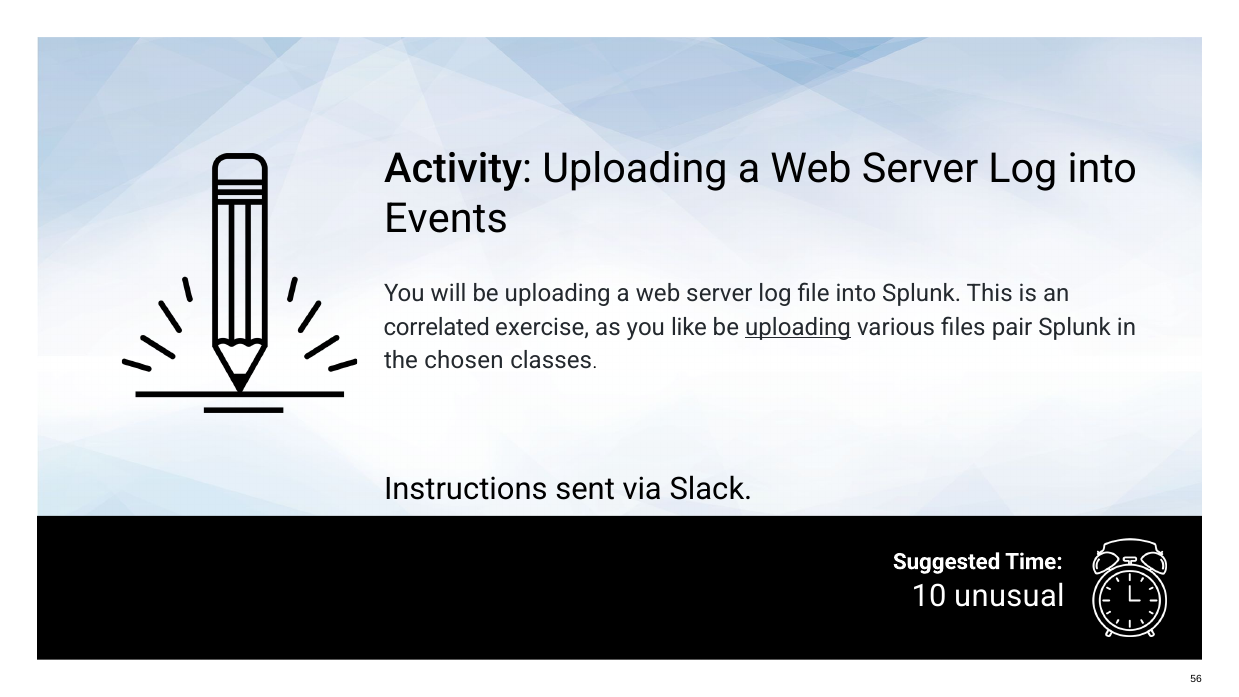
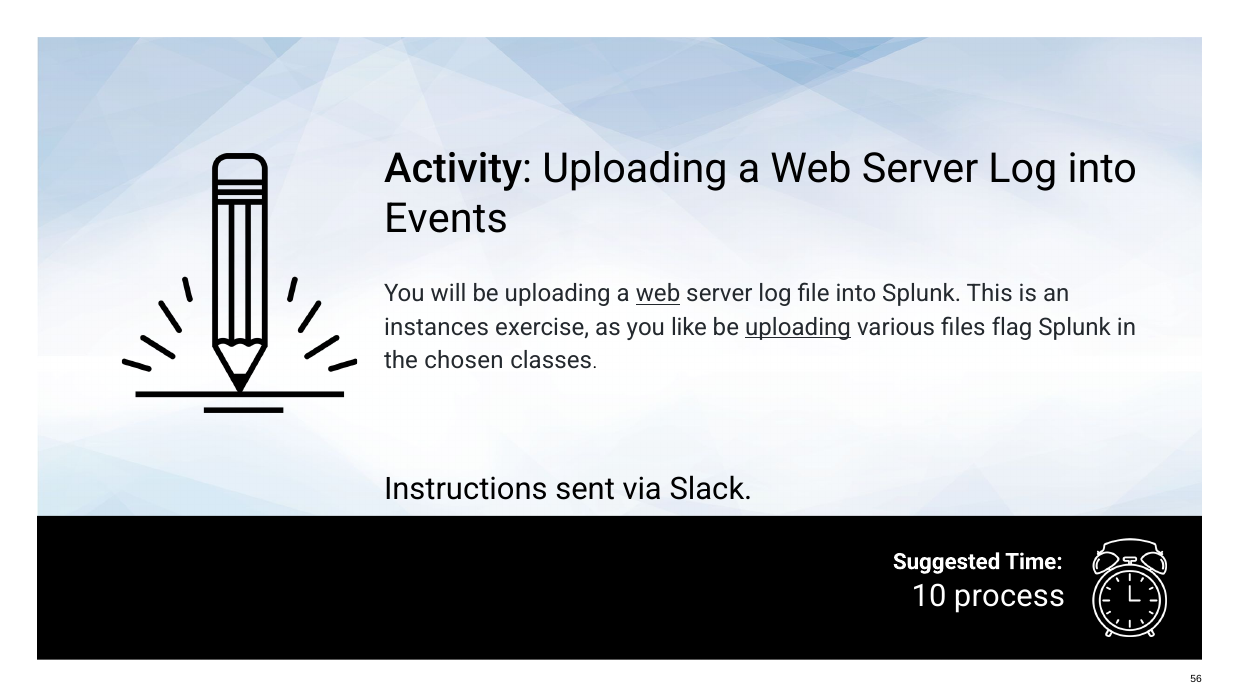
web at (658, 294) underline: none -> present
correlated: correlated -> instances
pair: pair -> flag
unusual: unusual -> process
